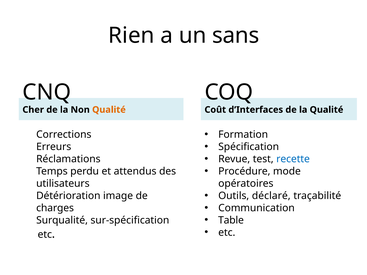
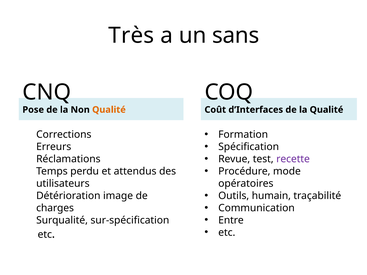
Rien: Rien -> Très
Cher: Cher -> Pose
recette colour: blue -> purple
déclaré: déclaré -> humain
Table: Table -> Entre
